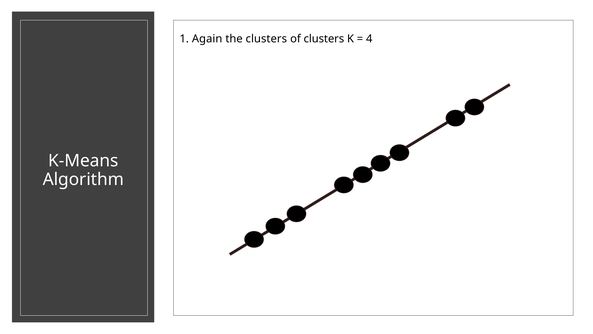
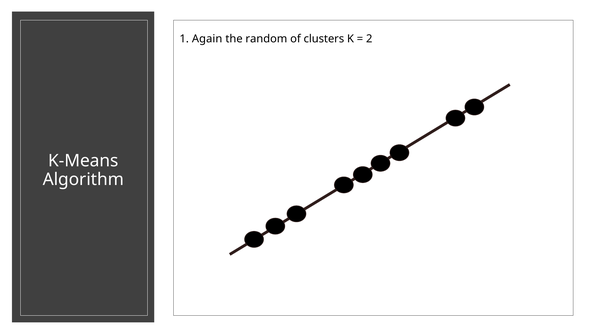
the clusters: clusters -> random
4: 4 -> 2
